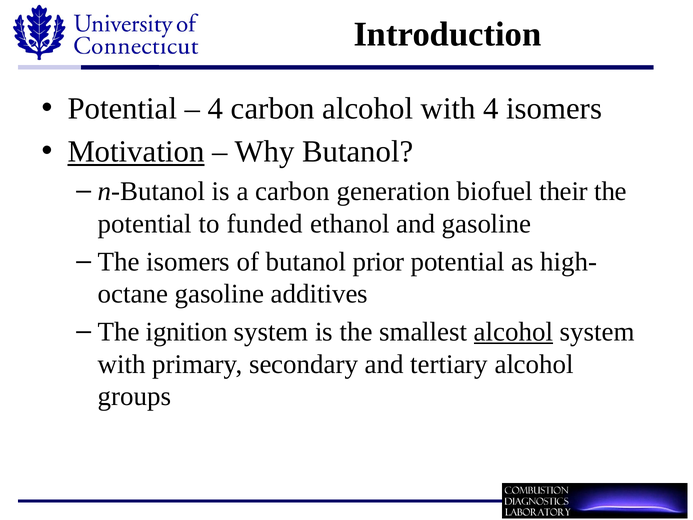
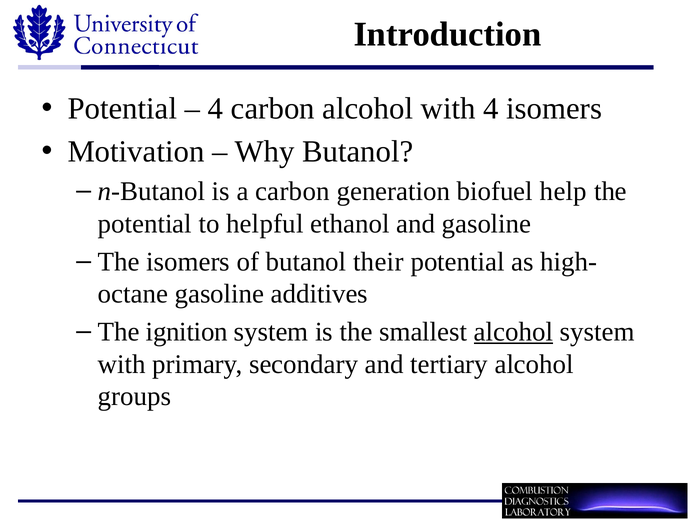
Motivation underline: present -> none
their: their -> help
funded: funded -> helpful
prior: prior -> their
